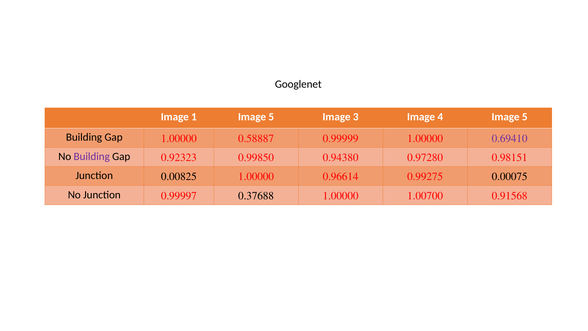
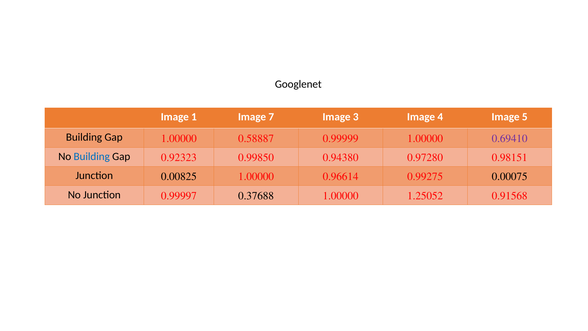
1 Image 5: 5 -> 7
Building at (92, 156) colour: purple -> blue
1.00700: 1.00700 -> 1.25052
